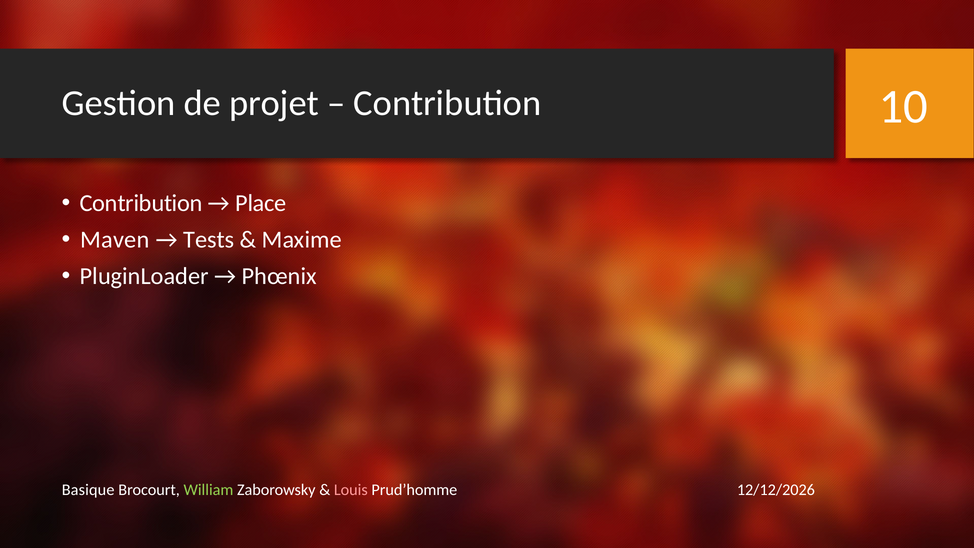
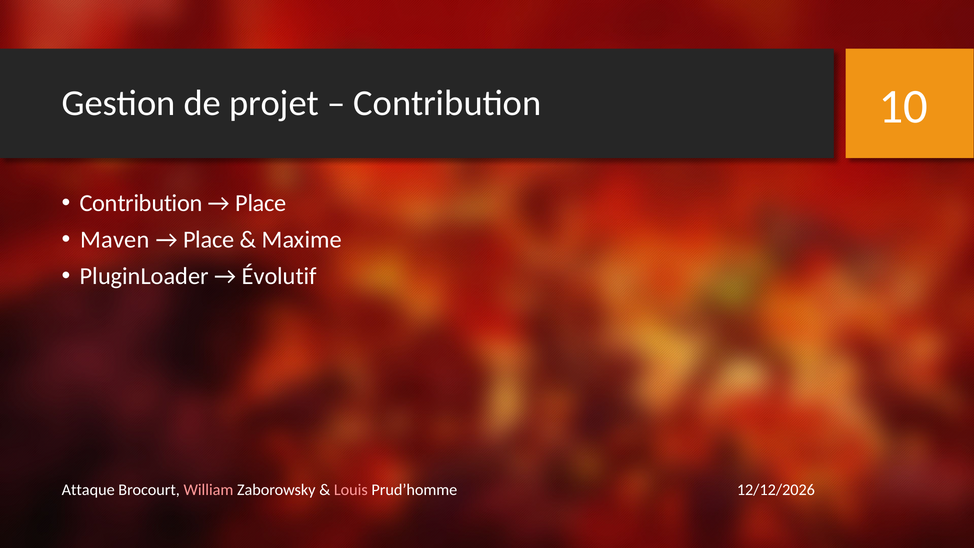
Tests at (209, 240): Tests -> Place
Phœnix: Phœnix -> Évolutif
Basique: Basique -> Attaque
William colour: light green -> pink
